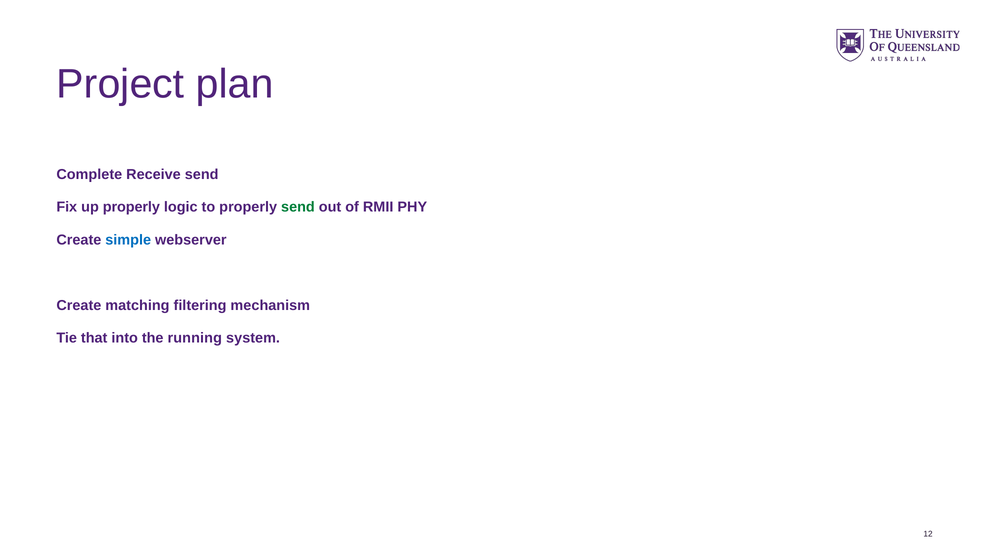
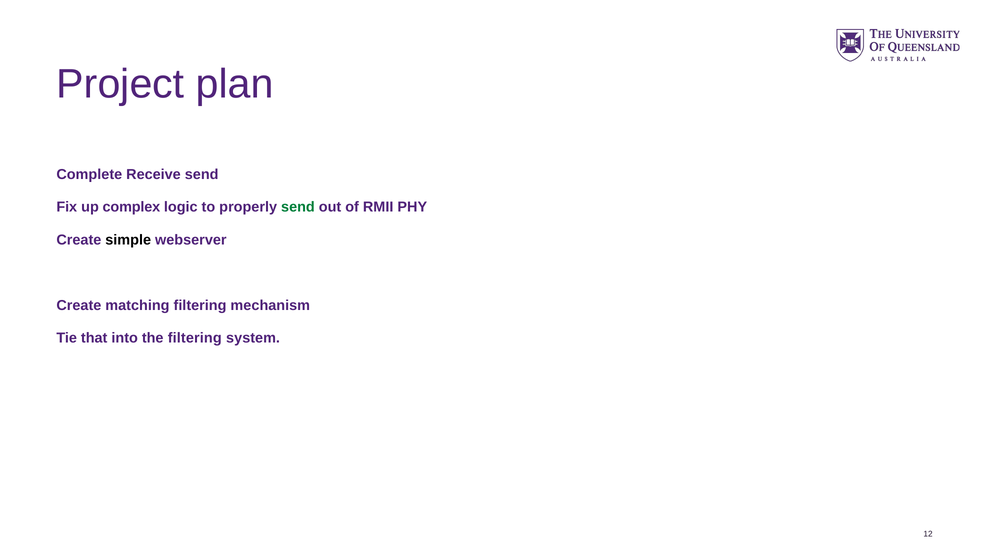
up properly: properly -> complex
simple colour: blue -> black
the running: running -> filtering
